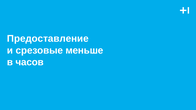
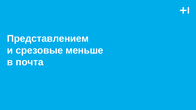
Предоставление: Предоставление -> Представлением
часов: часов -> почта
